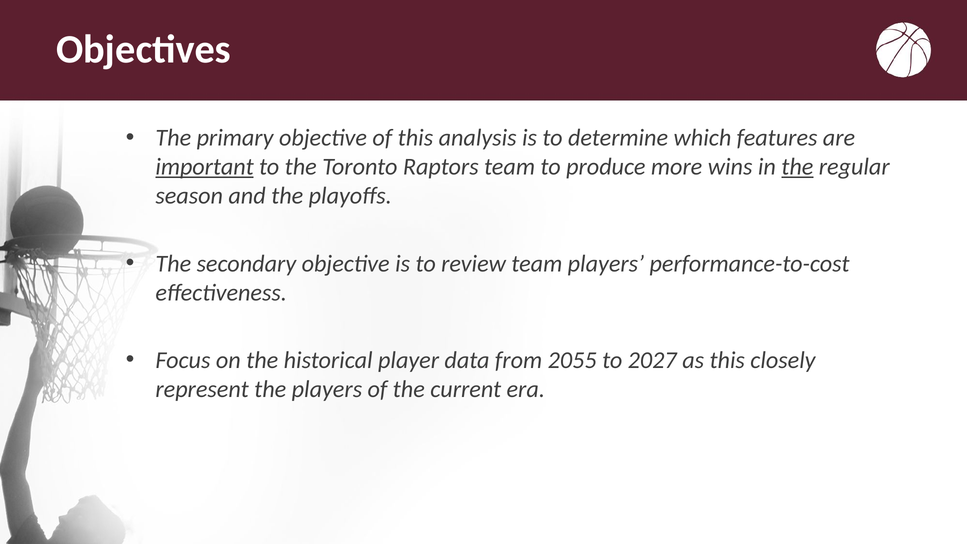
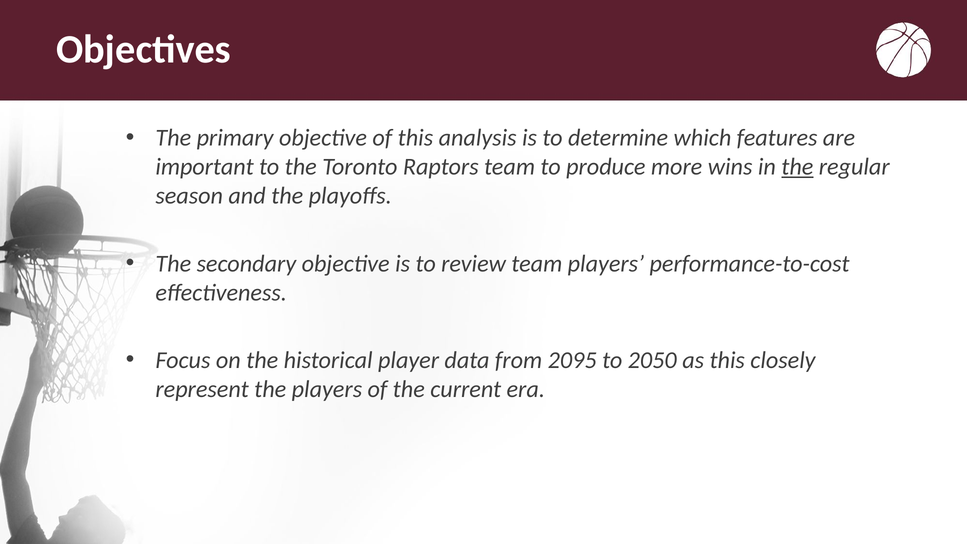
important underline: present -> none
2055: 2055 -> 2095
2027: 2027 -> 2050
